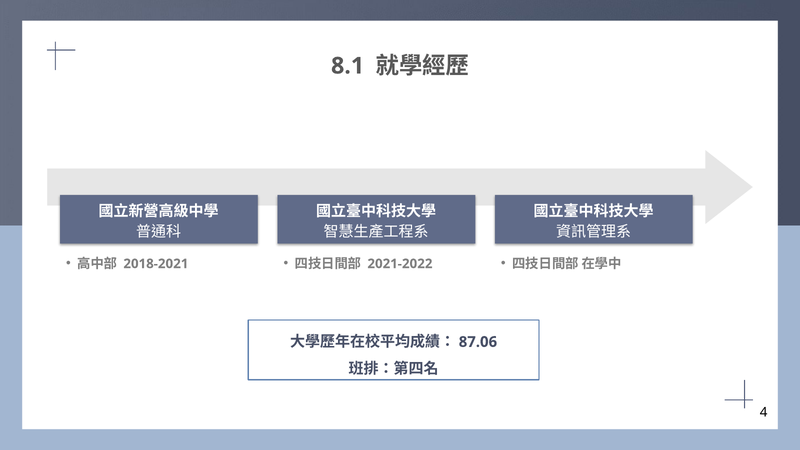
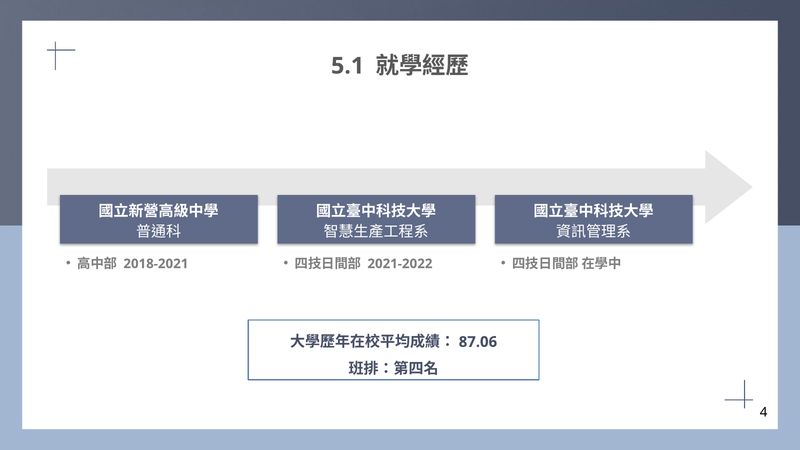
8.1: 8.1 -> 5.1
